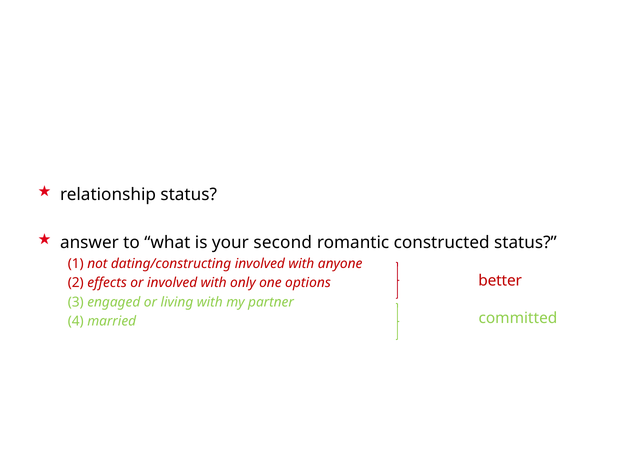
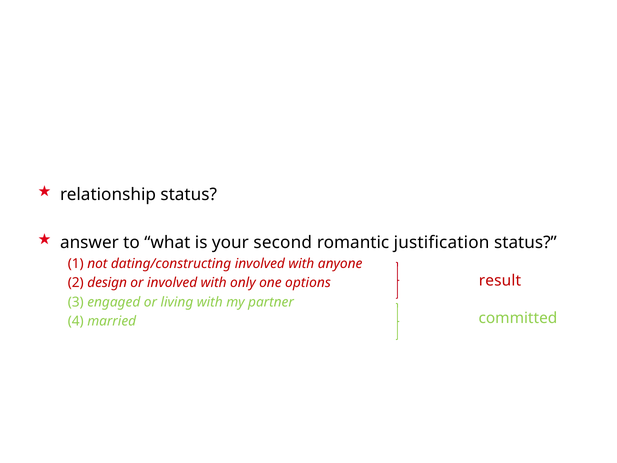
constructed: constructed -> justification
better: better -> result
effects: effects -> design
